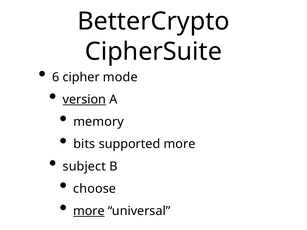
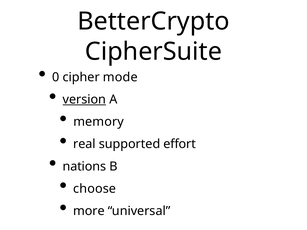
6: 6 -> 0
bits: bits -> real
supported more: more -> effort
subject: subject -> nations
more at (89, 211) underline: present -> none
